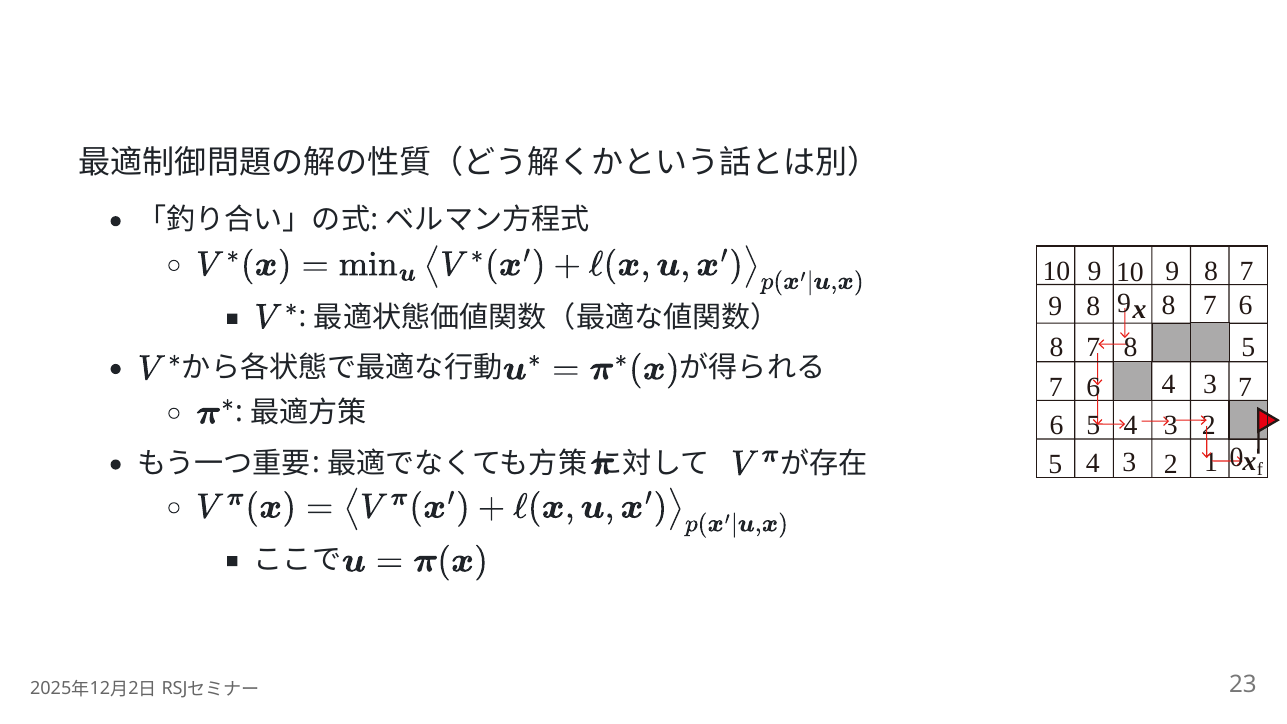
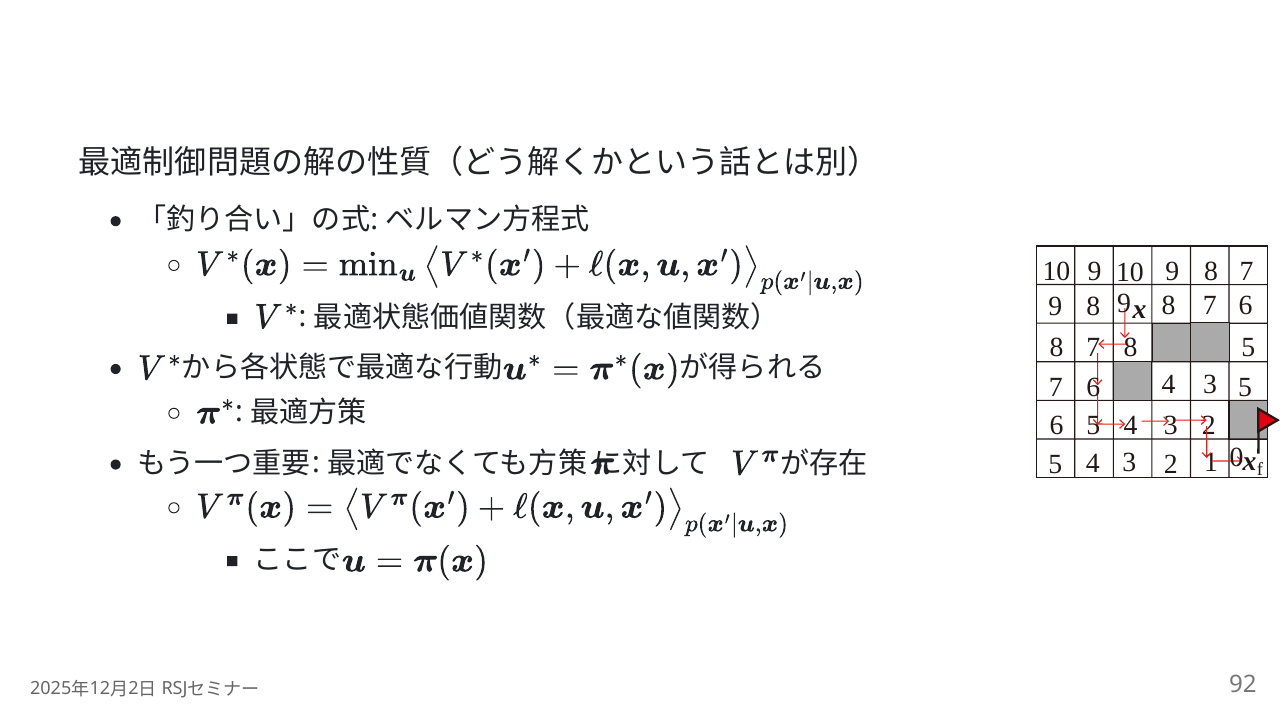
4 7: 7 -> 5
23: 23 -> 92
